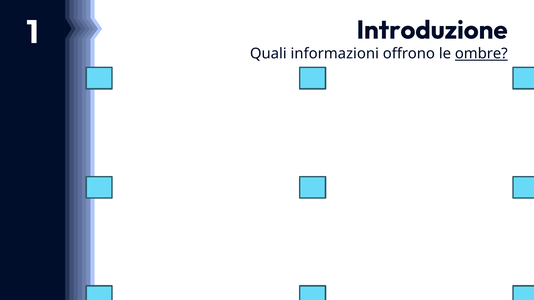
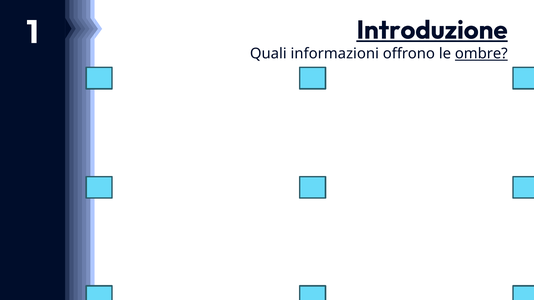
Introduzione underline: none -> present
